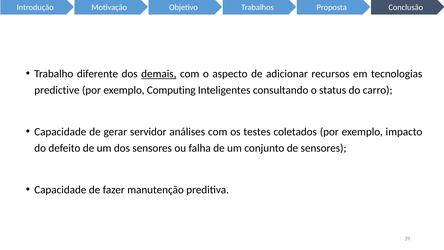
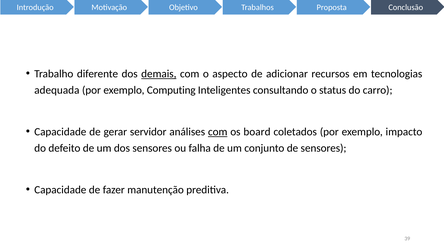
predictive: predictive -> adequada
com at (218, 132) underline: none -> present
testes: testes -> board
